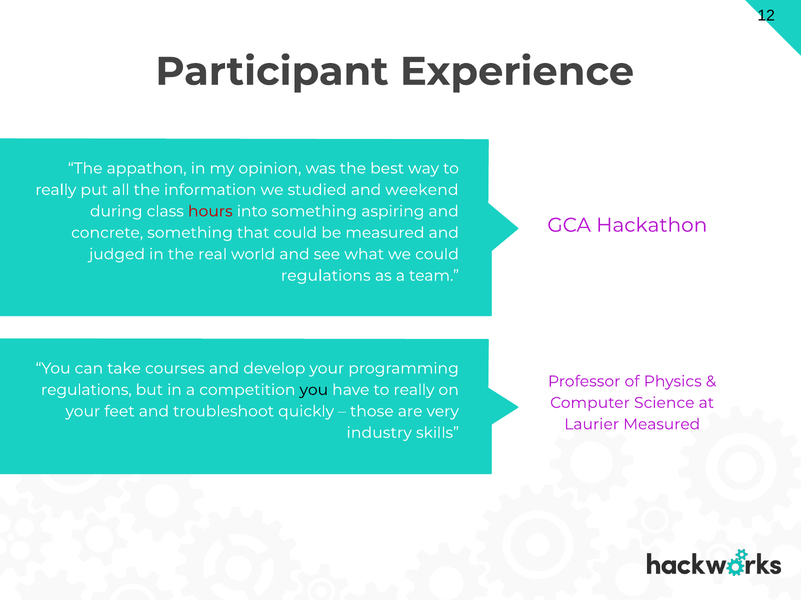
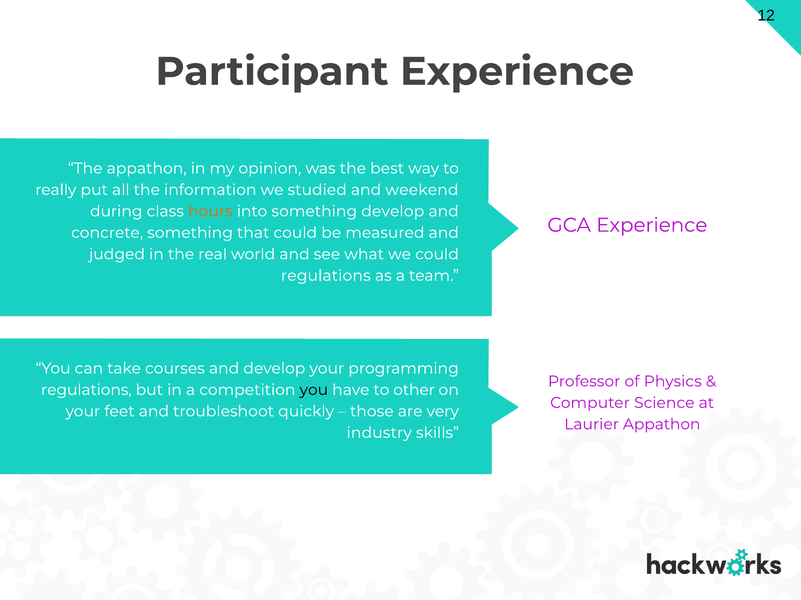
hours colour: red -> orange
something aspiring: aspiring -> develop
GCA Hackathon: Hackathon -> Experience
have to really: really -> other
Laurier Measured: Measured -> Appathon
